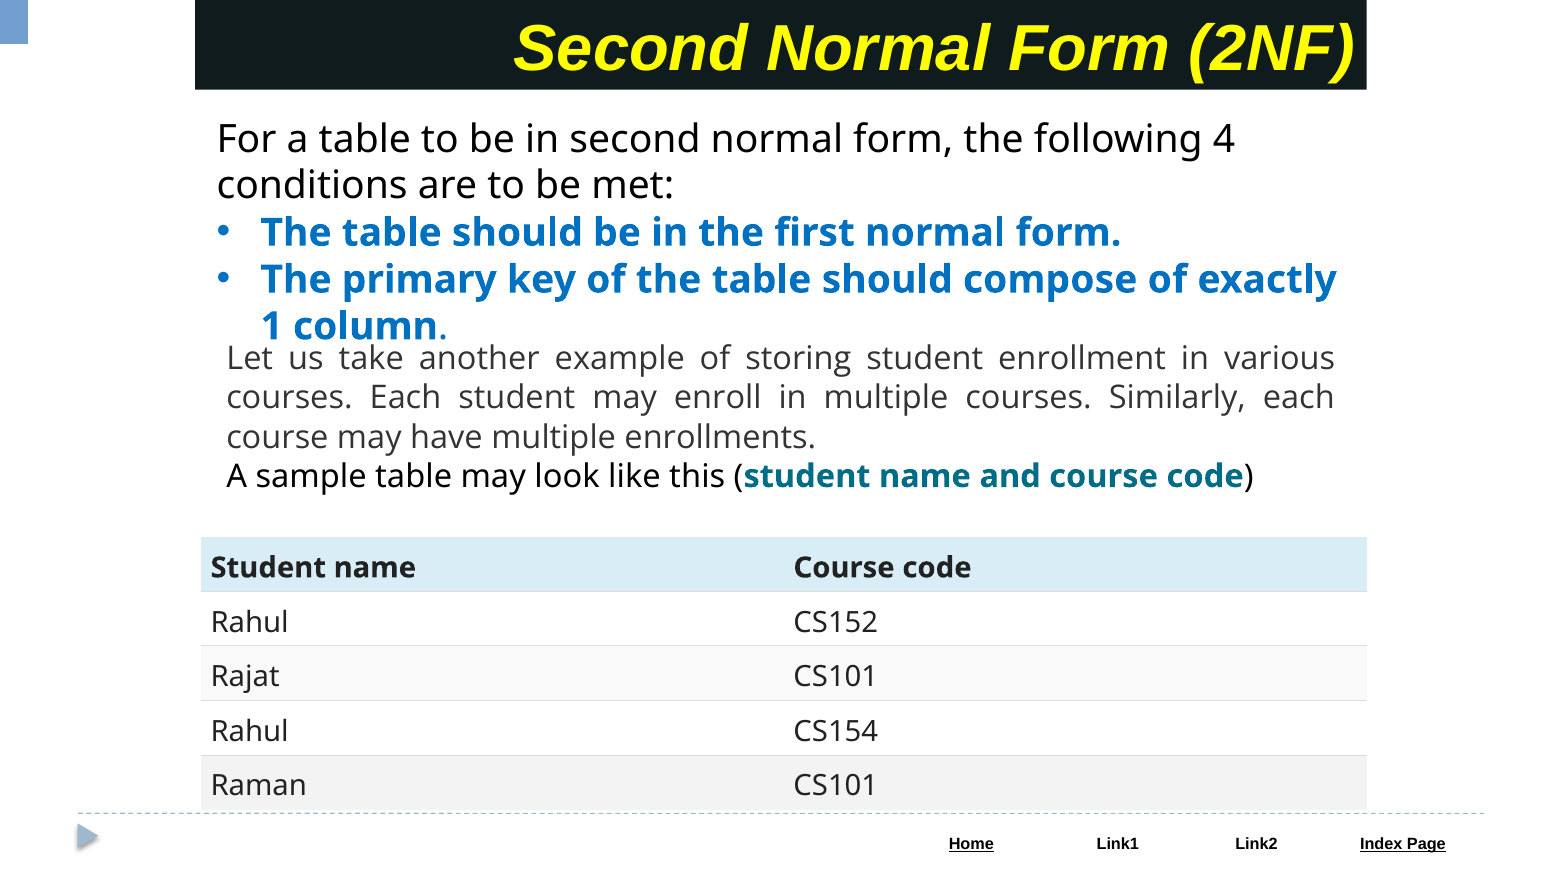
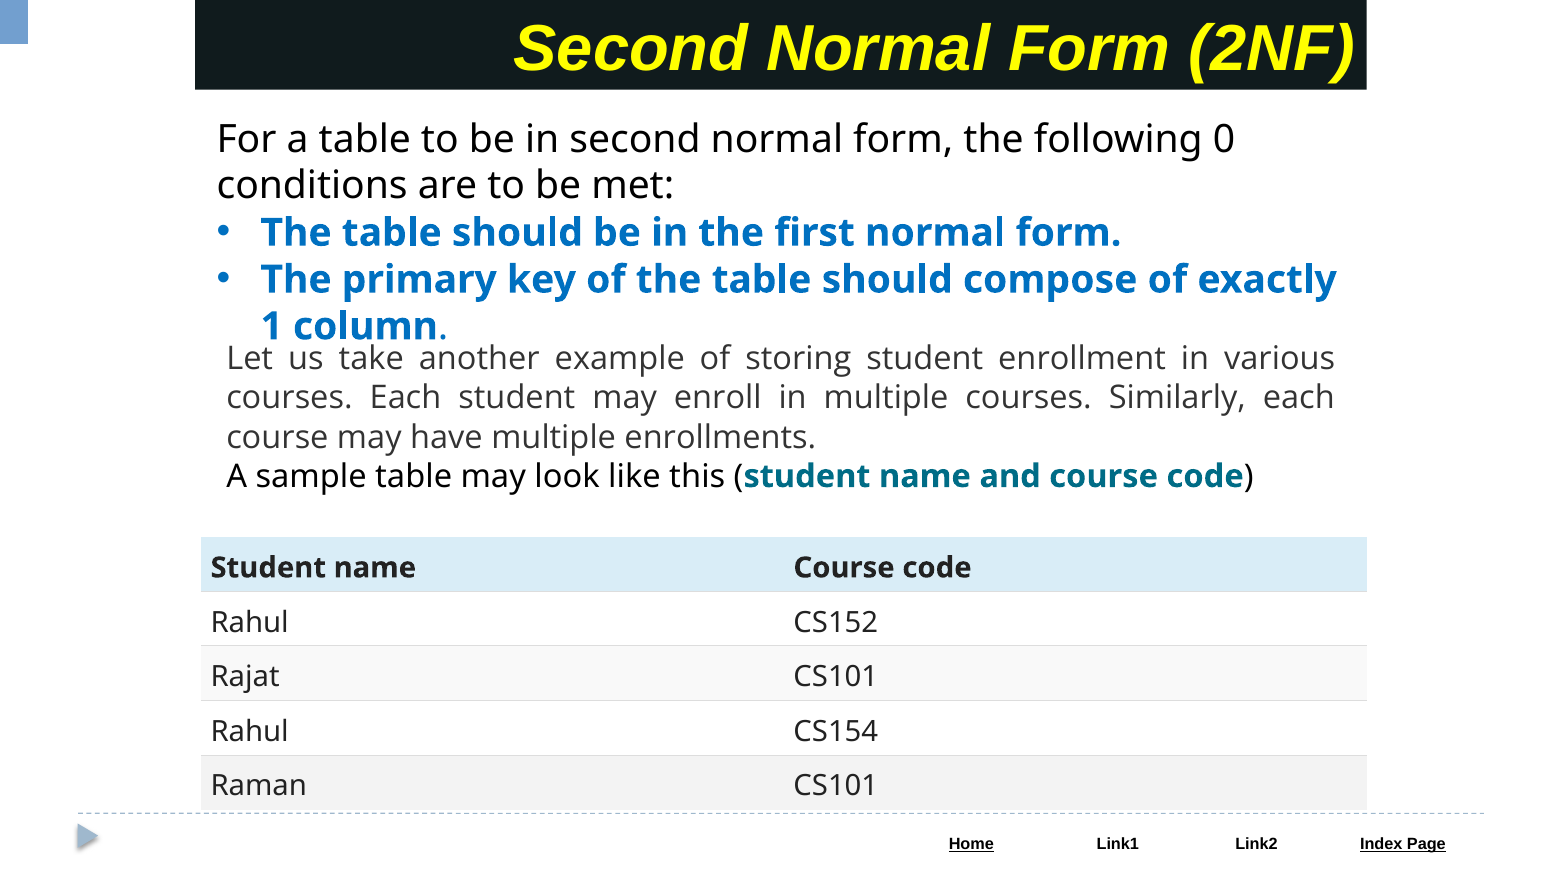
4: 4 -> 0
